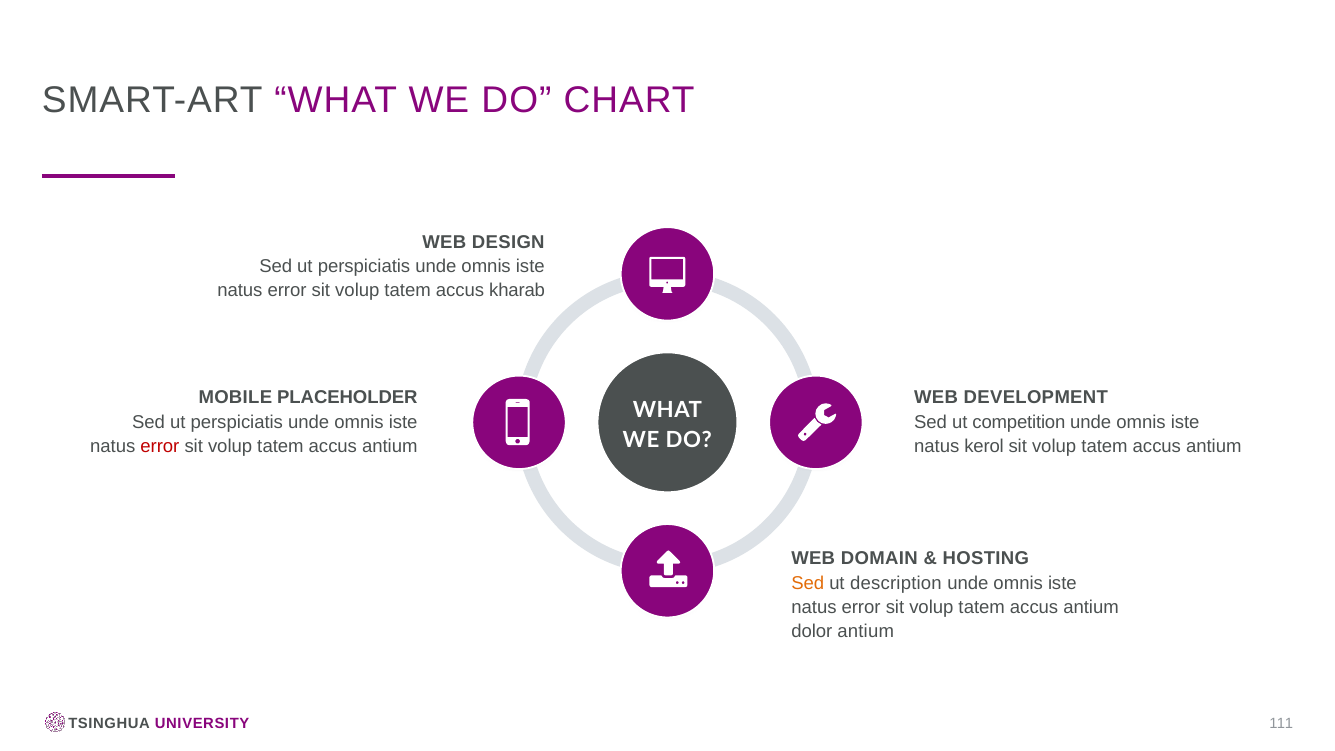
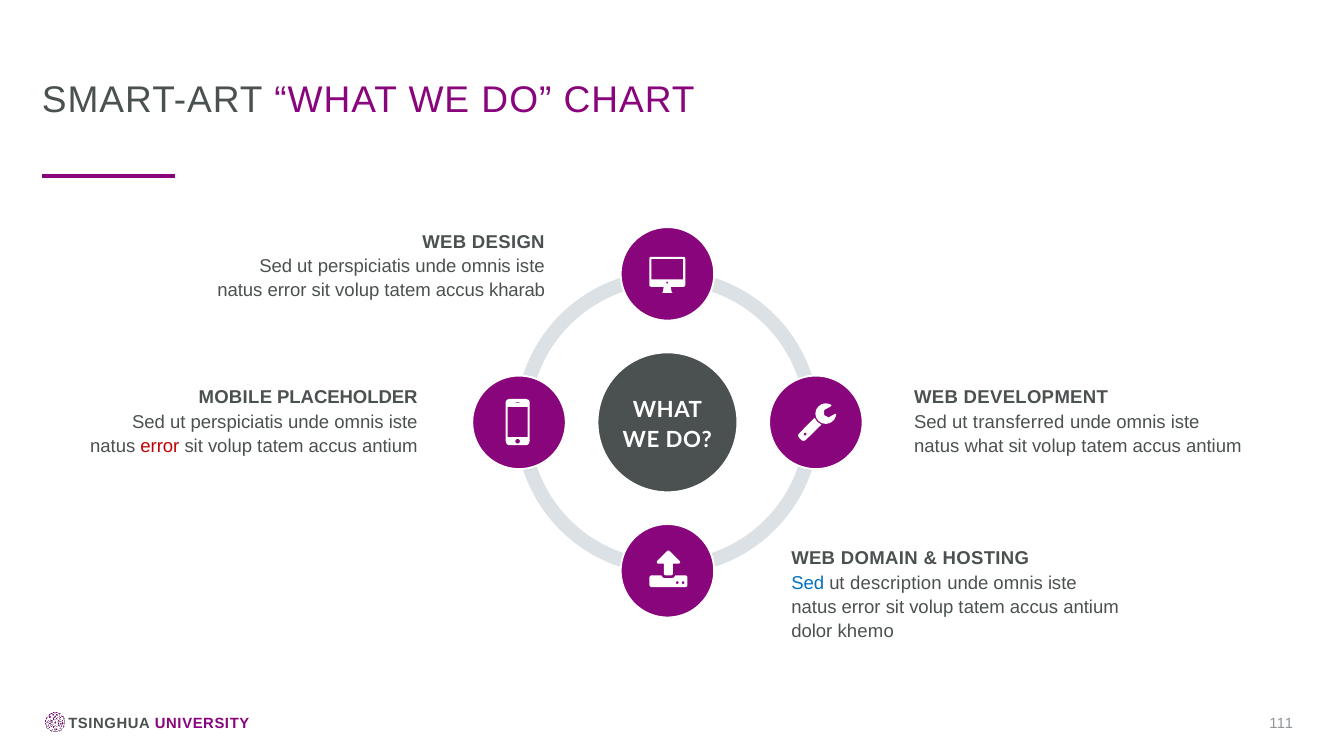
competition: competition -> transferred
natus kerol: kerol -> what
Sed at (808, 583) colour: orange -> blue
dolor antium: antium -> khemo
